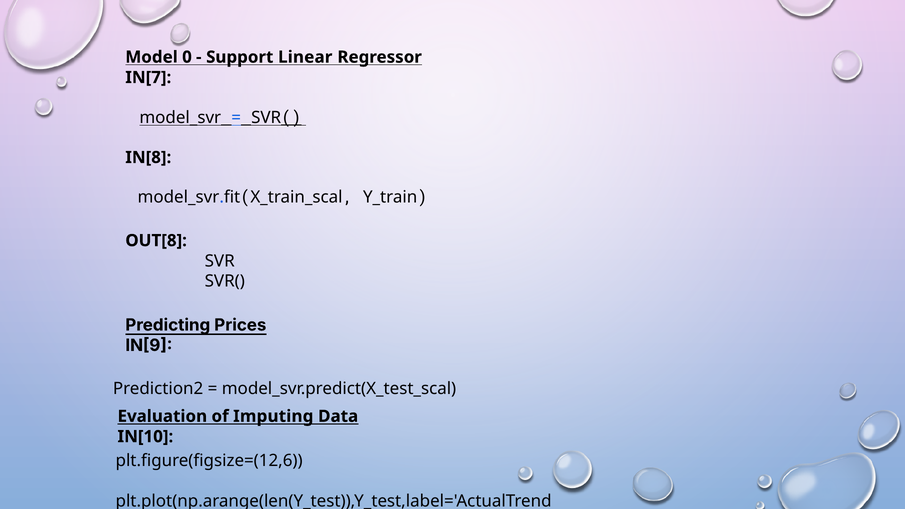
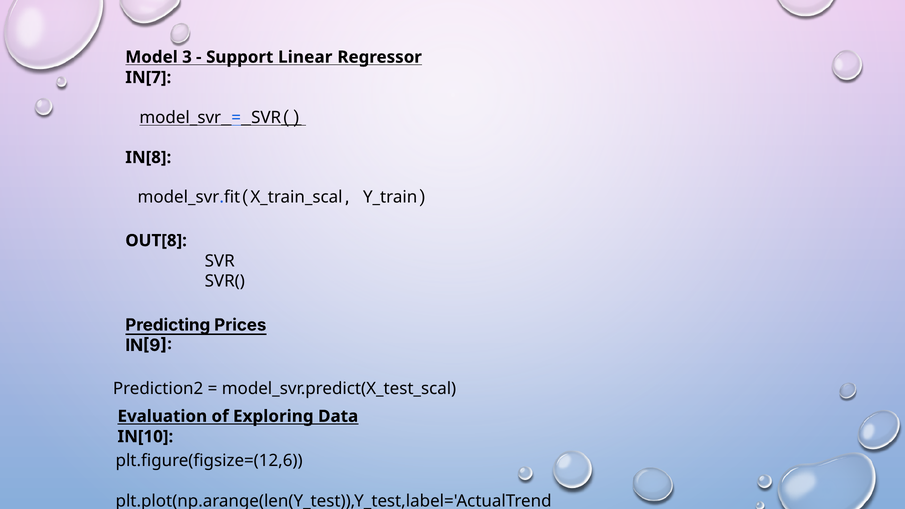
0: 0 -> 3
Imputing: Imputing -> Exploring
